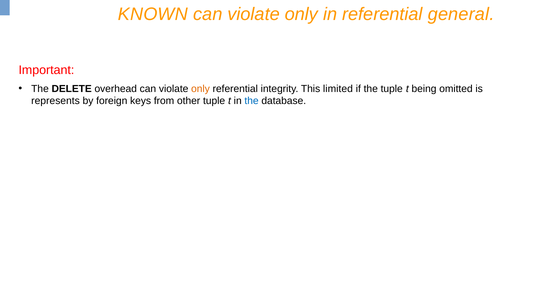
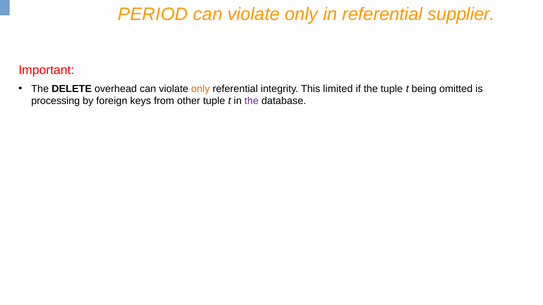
KNOWN: KNOWN -> PERIOD
general: general -> supplier
represents: represents -> processing
the at (252, 101) colour: blue -> purple
